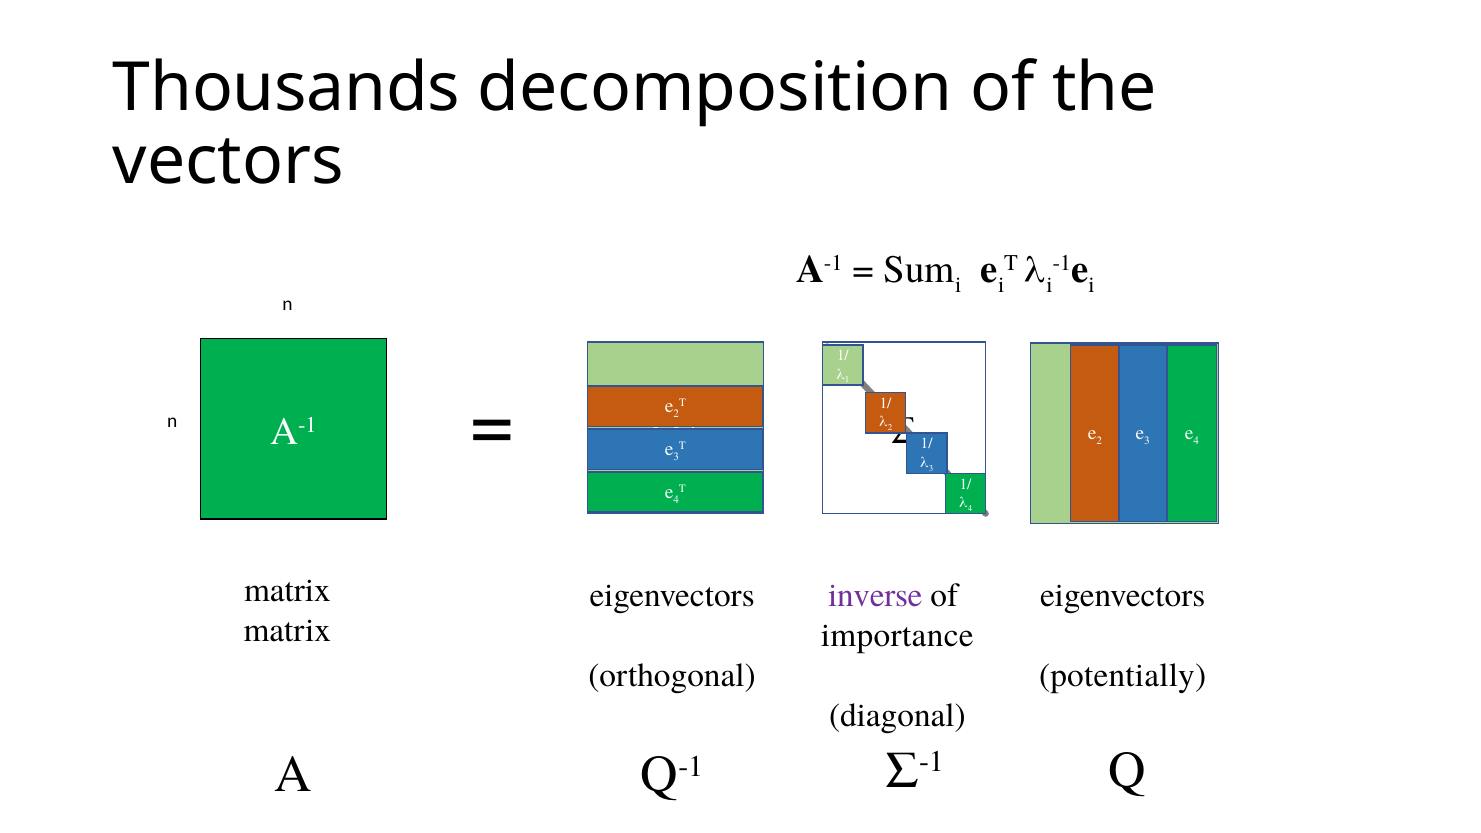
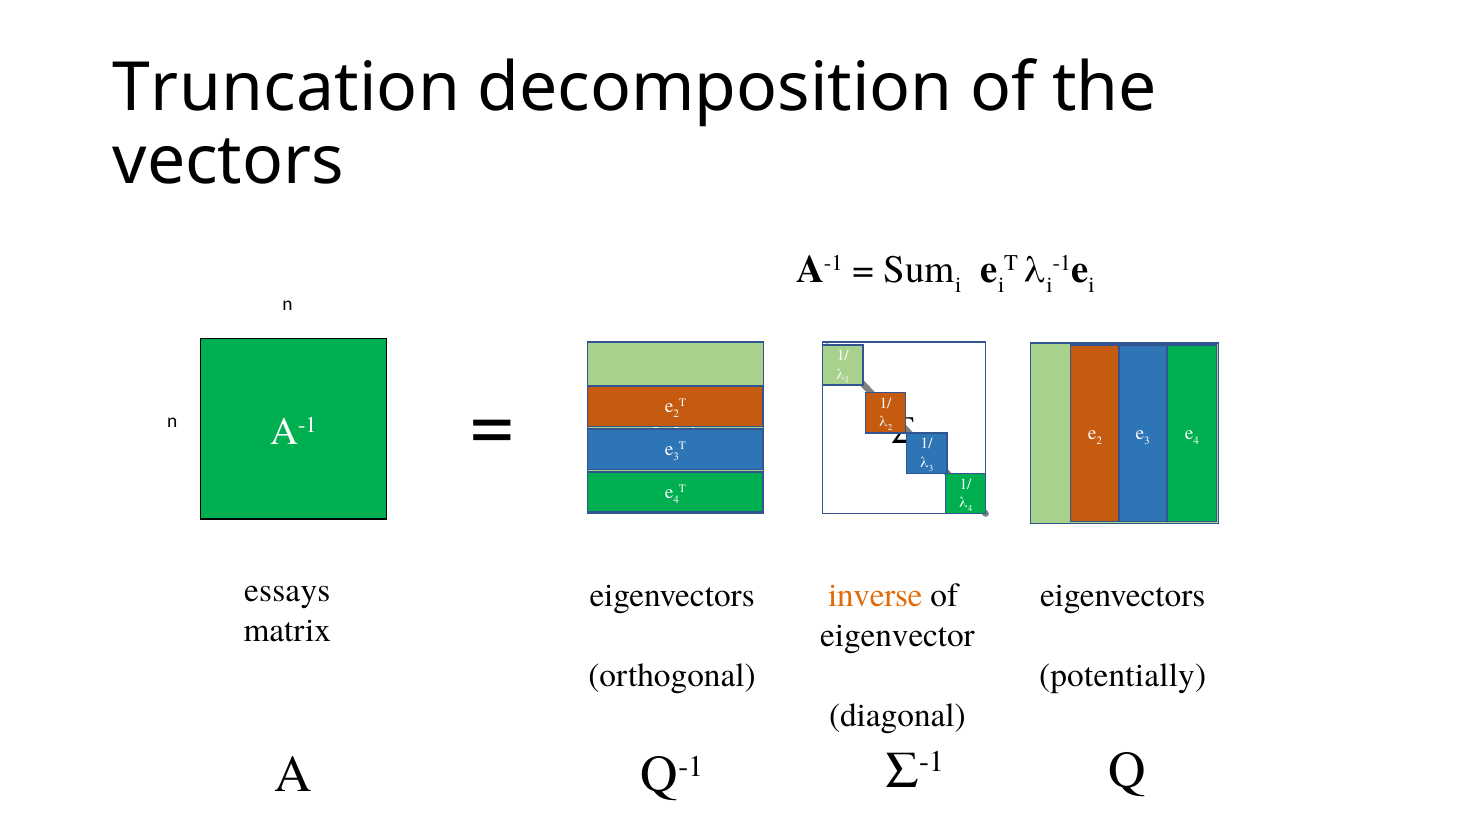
Thousands: Thousands -> Truncation
matrix at (287, 591): matrix -> essays
inverse colour: purple -> orange
importance: importance -> eigenvector
